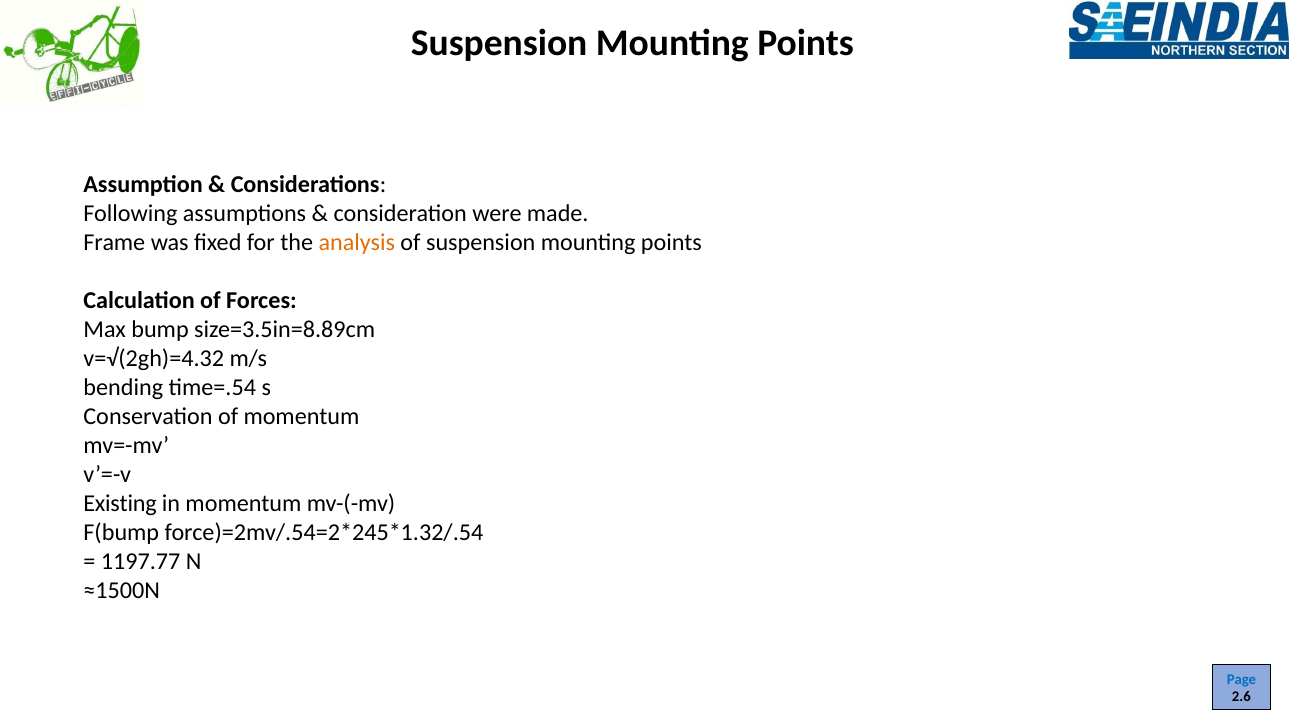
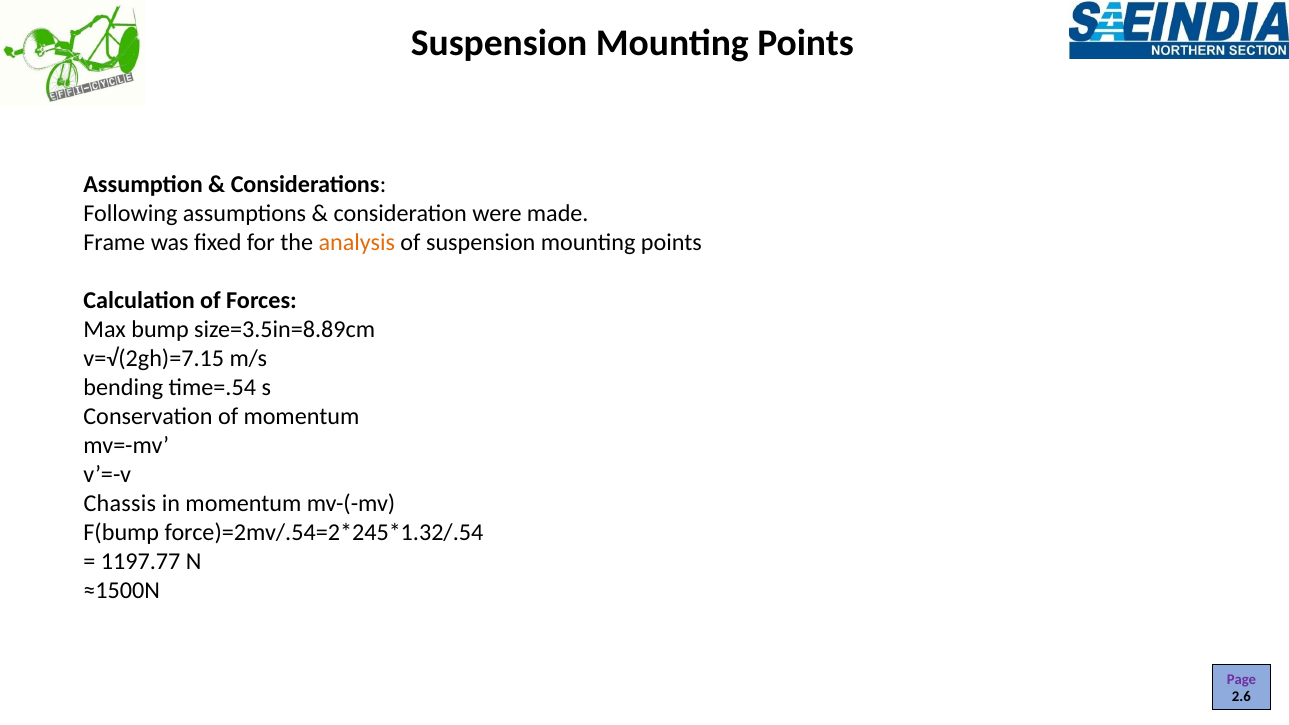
v=√(2gh)=4.32: v=√(2gh)=4.32 -> v=√(2gh)=7.15
Existing: Existing -> Chassis
Page colour: blue -> purple
